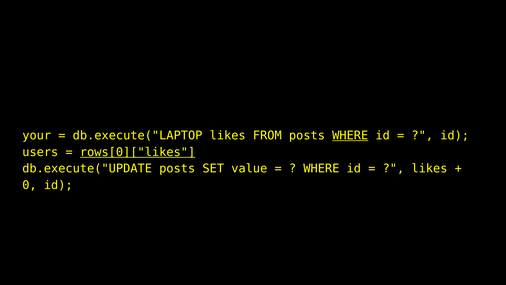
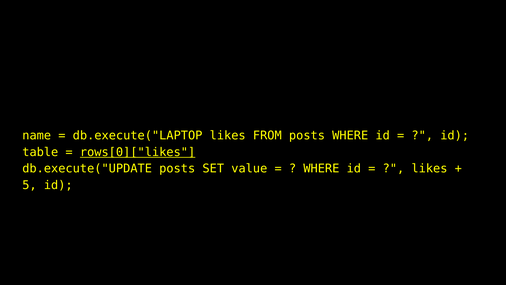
your: your -> name
WHERE at (350, 135) underline: present -> none
users: users -> table
0: 0 -> 5
